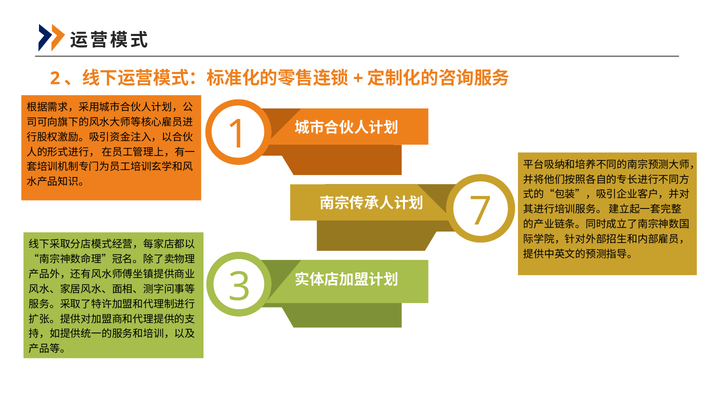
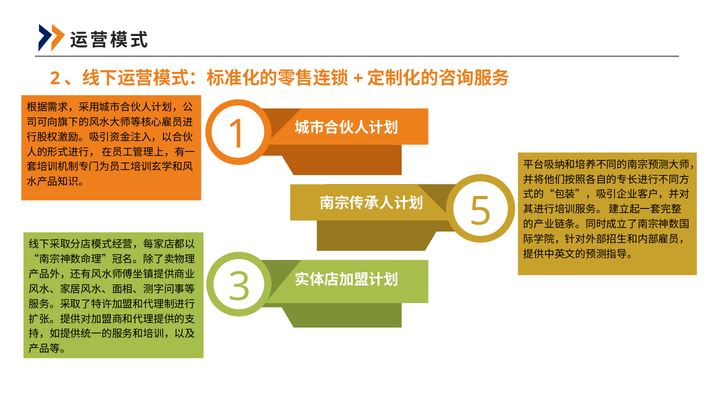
7: 7 -> 5
